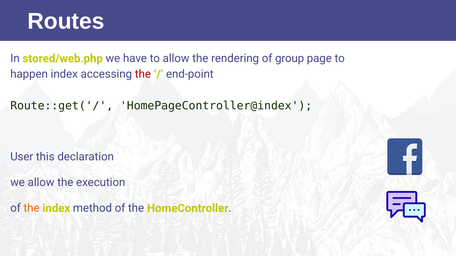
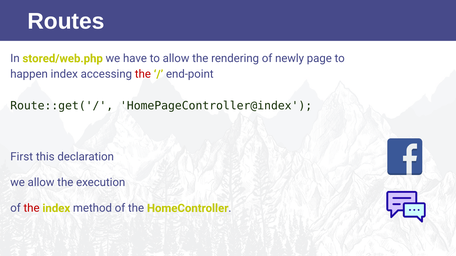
group: group -> newly
User: User -> First
the at (32, 209) colour: orange -> red
